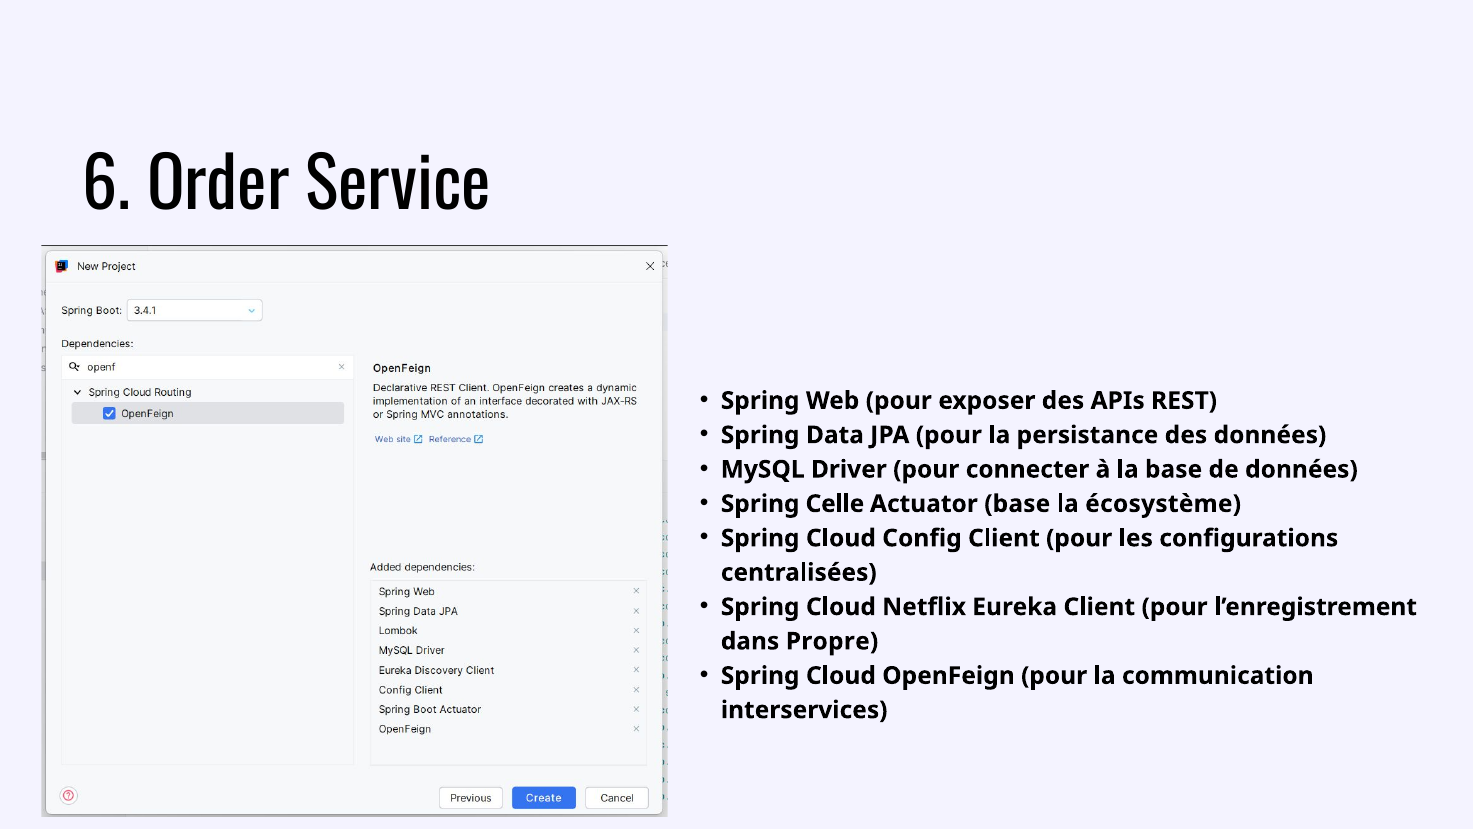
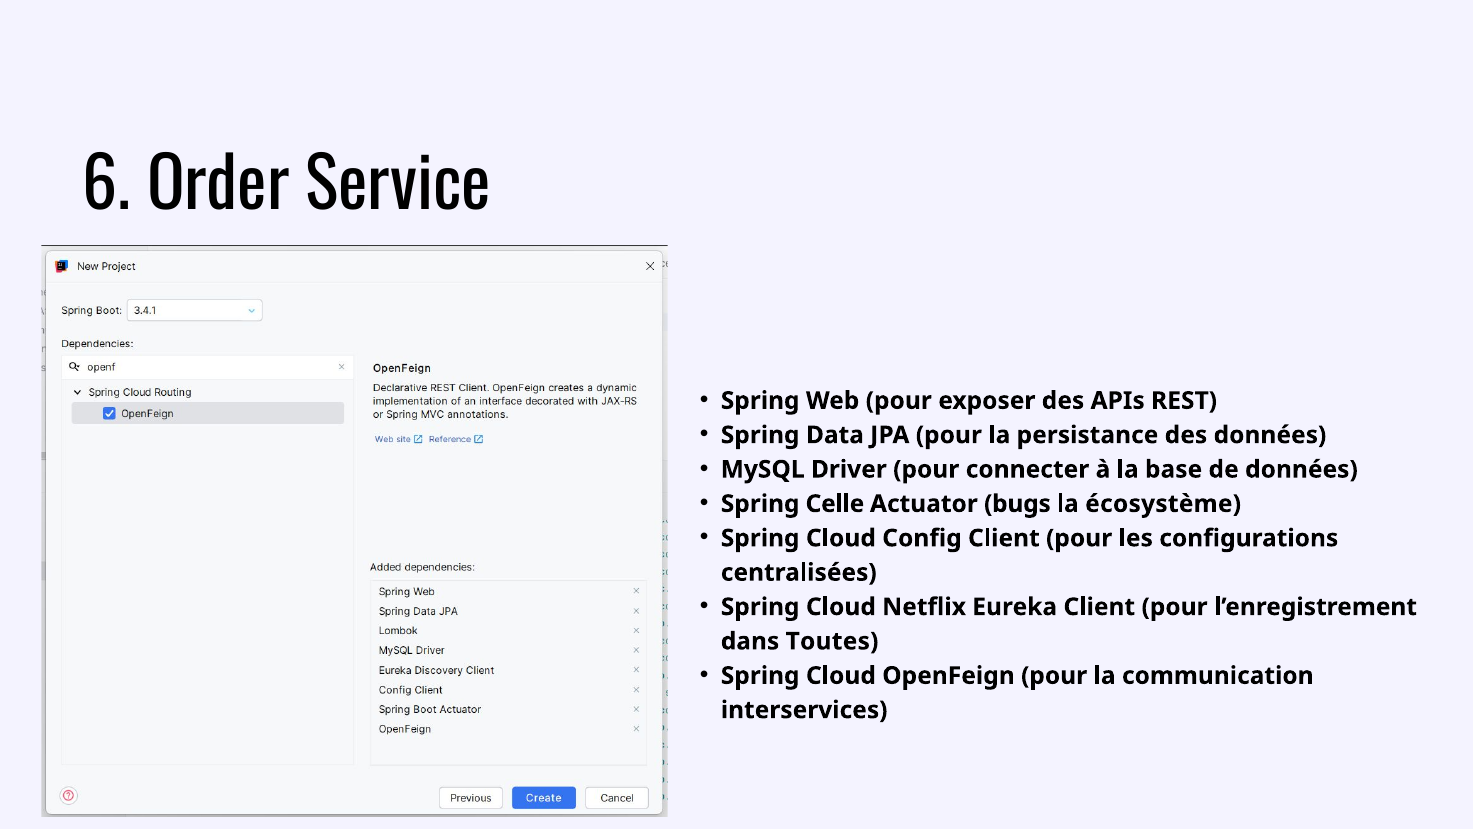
Actuator base: base -> bugs
Propre: Propre -> Toutes
